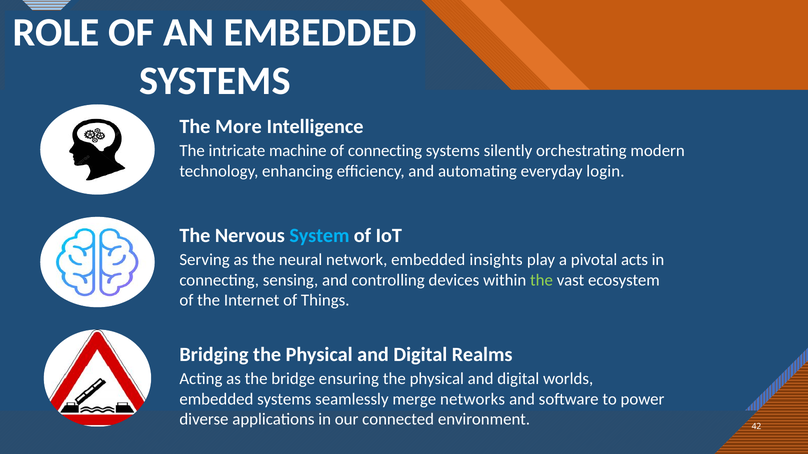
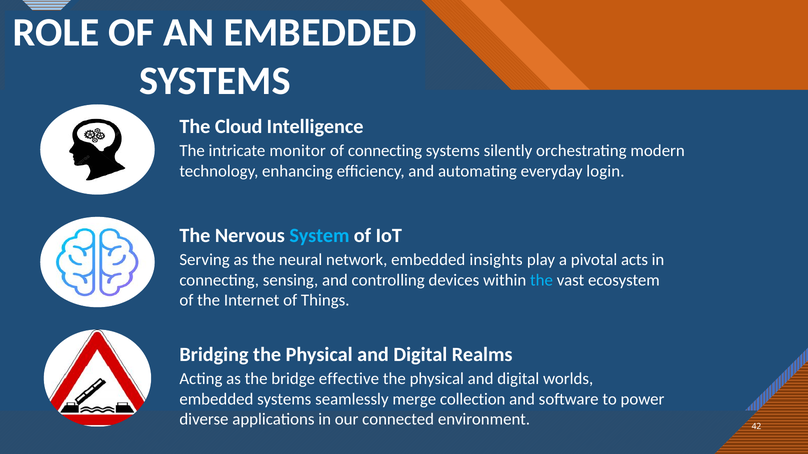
More: More -> Cloud
machine: machine -> monitor
the at (542, 280) colour: light green -> light blue
ensuring: ensuring -> effective
networks: networks -> collection
